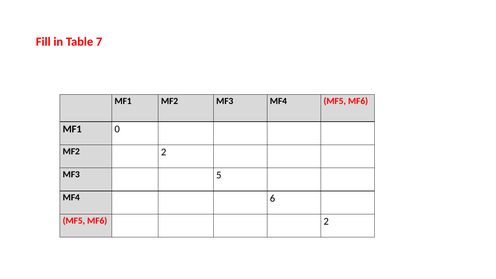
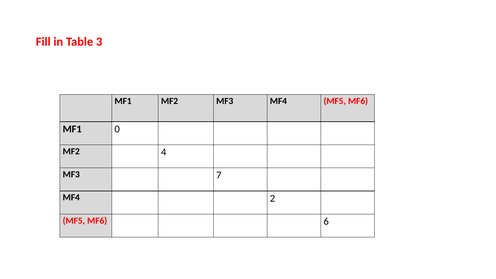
7: 7 -> 3
MF2 2: 2 -> 4
5: 5 -> 7
6: 6 -> 2
MF6 2: 2 -> 6
